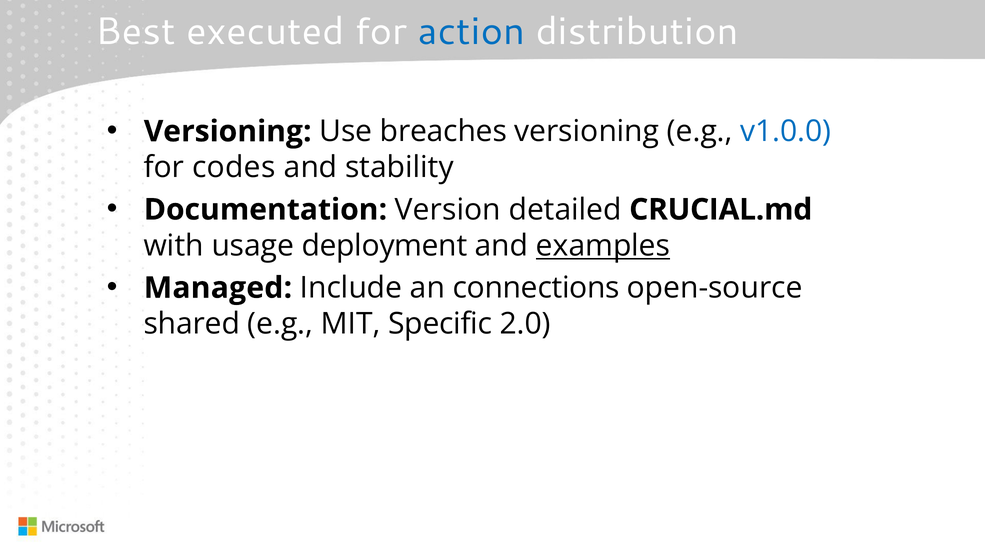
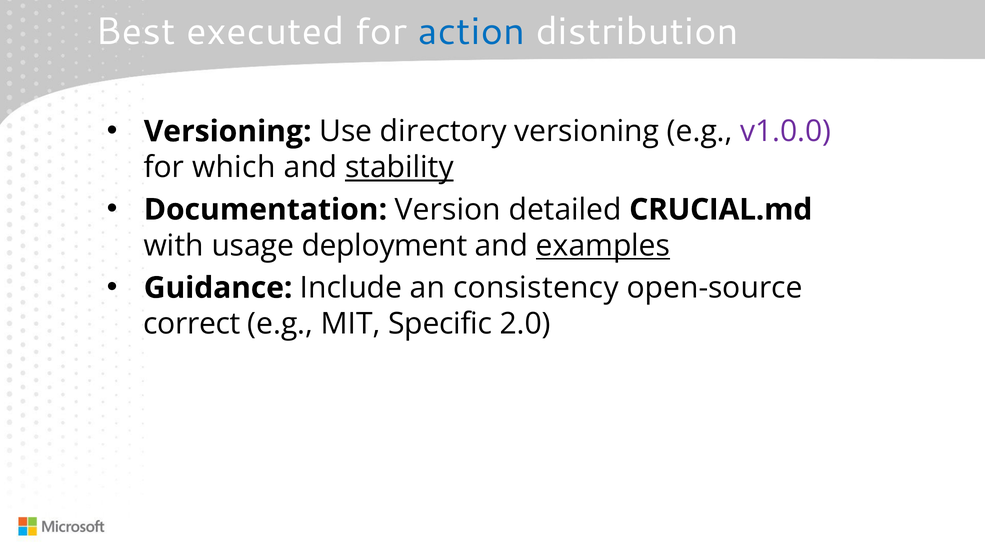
breaches: breaches -> directory
v1.0.0 colour: blue -> purple
codes: codes -> which
stability underline: none -> present
Managed: Managed -> Guidance
connections: connections -> consistency
shared: shared -> correct
